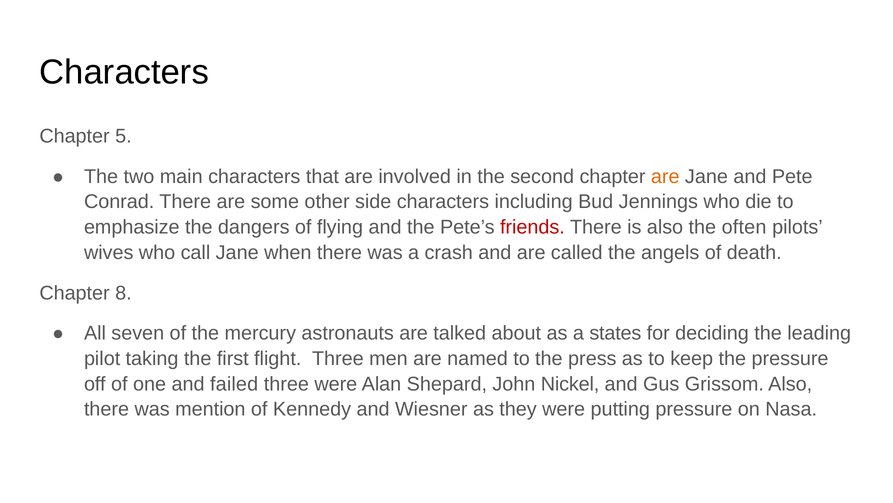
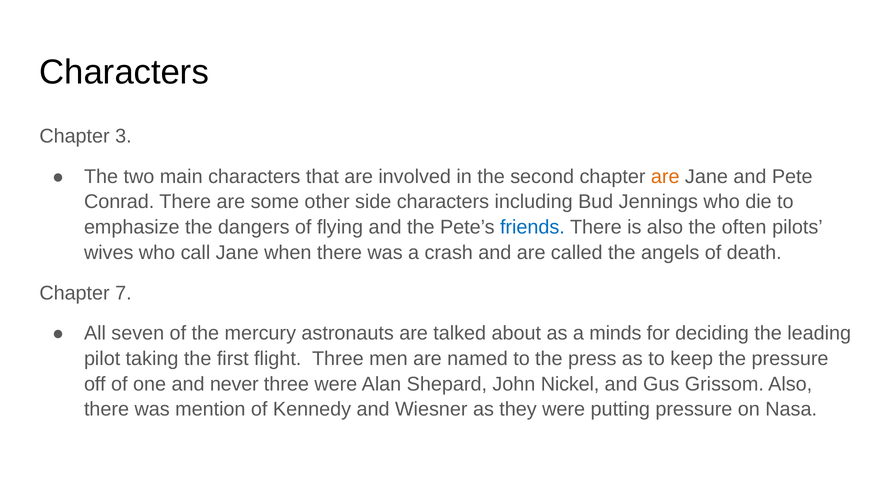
5: 5 -> 3
friends colour: red -> blue
8: 8 -> 7
states: states -> minds
failed: failed -> never
